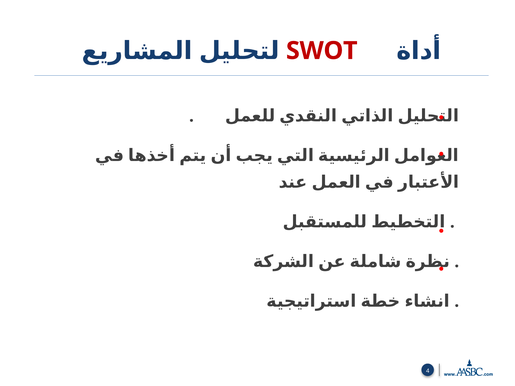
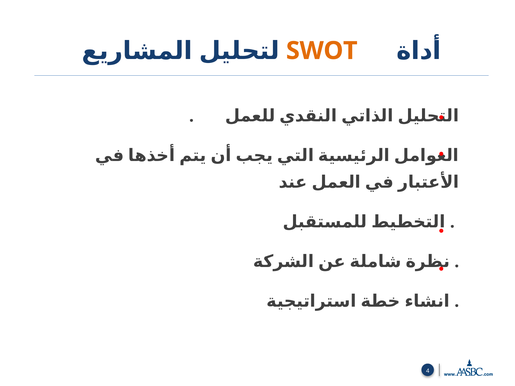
SWOT colour: red -> orange
